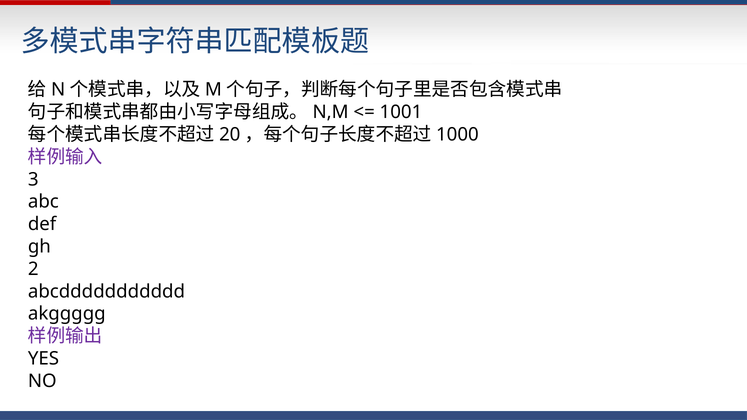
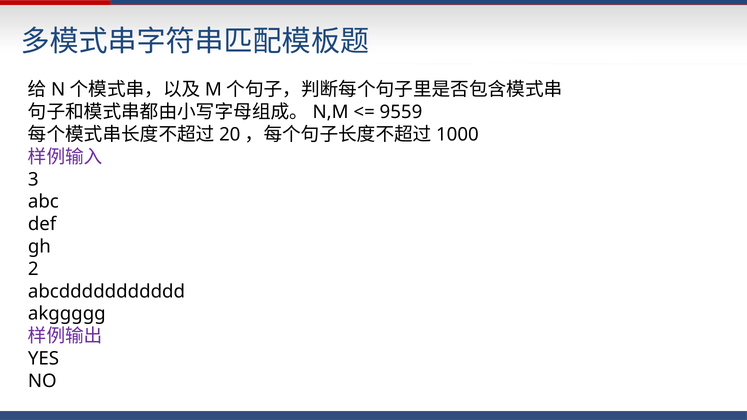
1001: 1001 -> 9559
